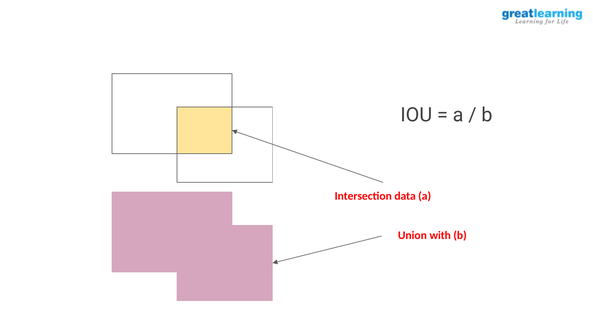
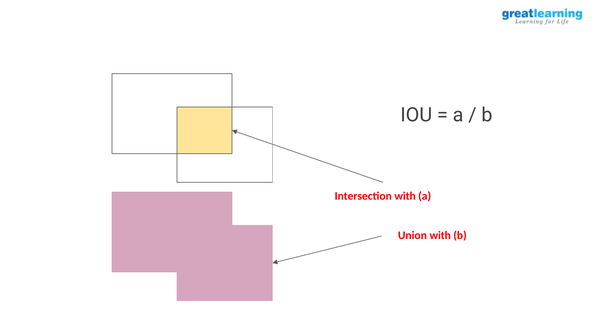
Intersection data: data -> with
